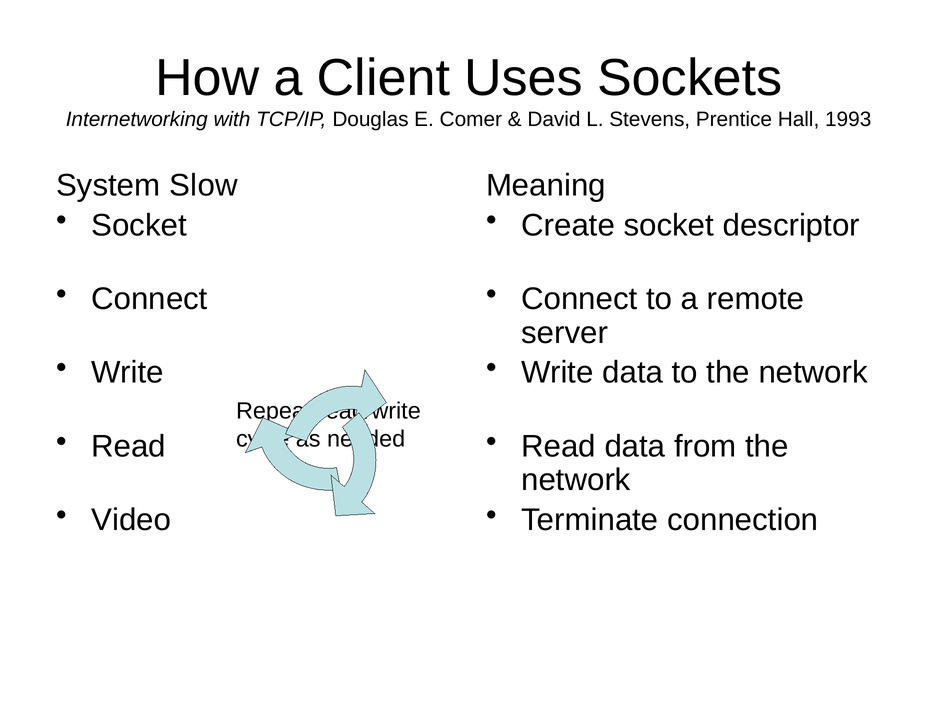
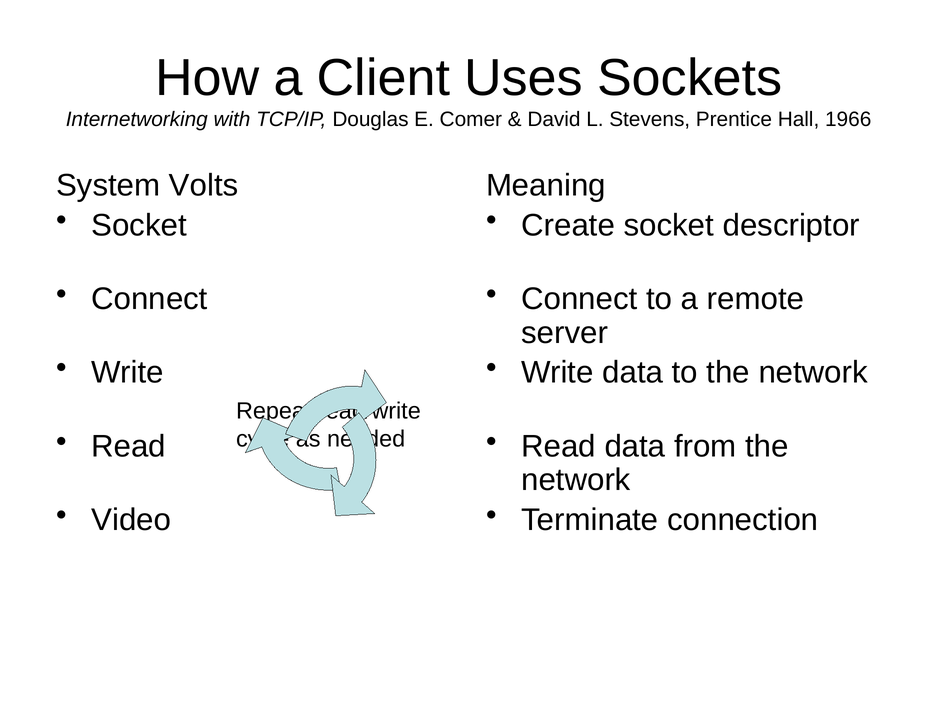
1993: 1993 -> 1966
Slow: Slow -> Volts
